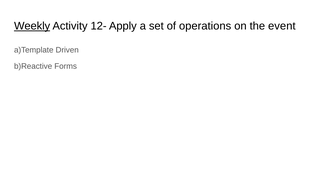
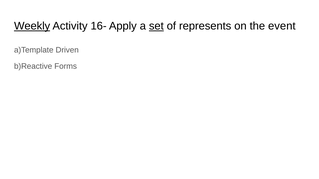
12-: 12- -> 16-
set underline: none -> present
operations: operations -> represents
